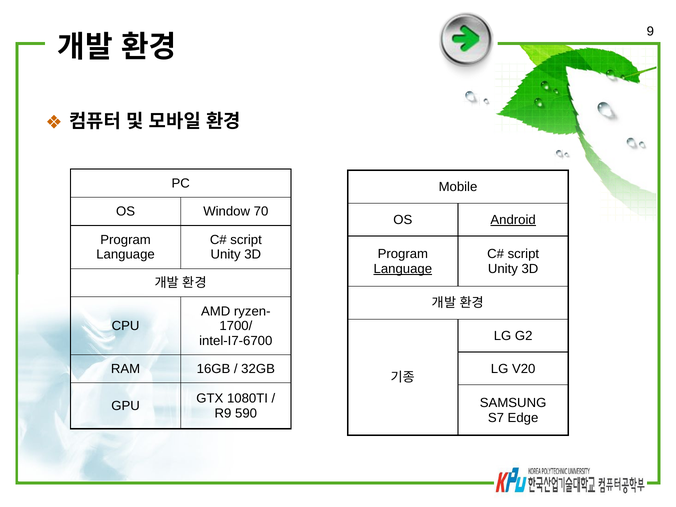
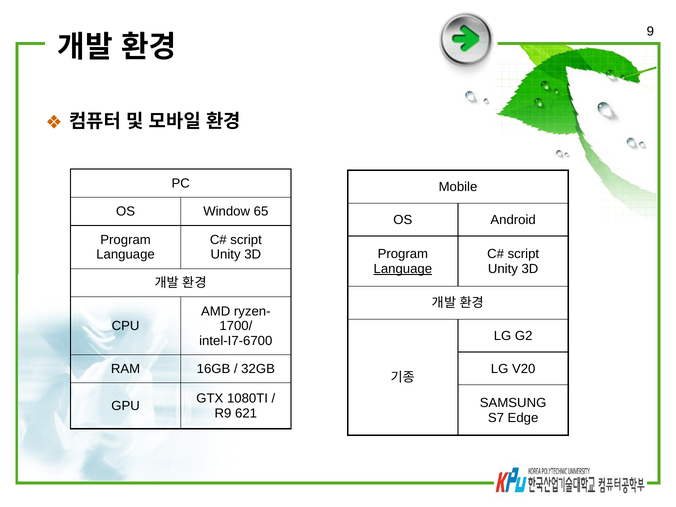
70: 70 -> 65
Android underline: present -> none
590: 590 -> 621
